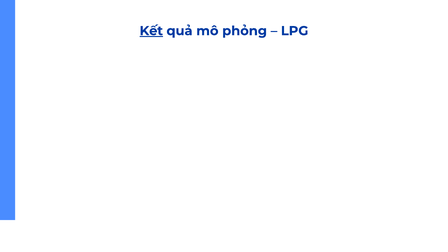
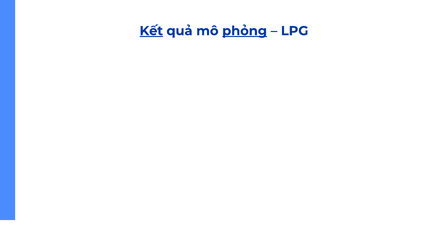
phỏng underline: none -> present
